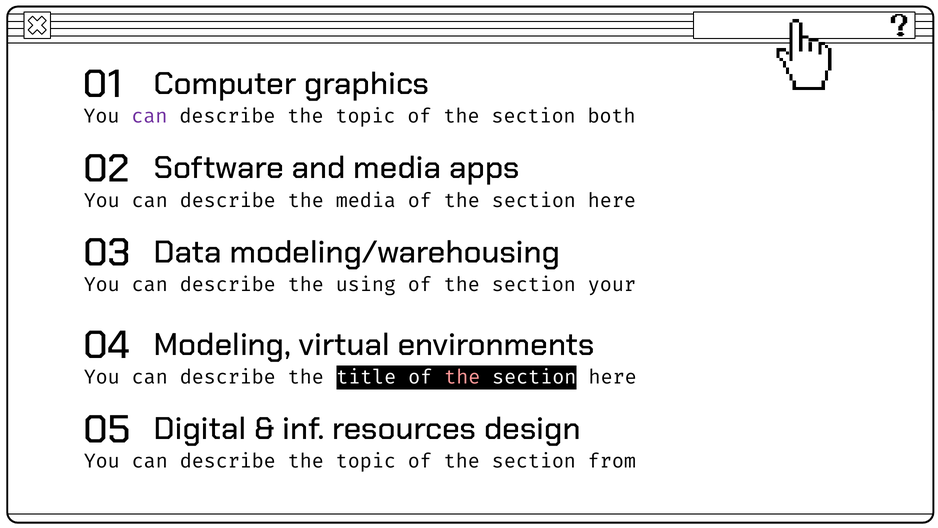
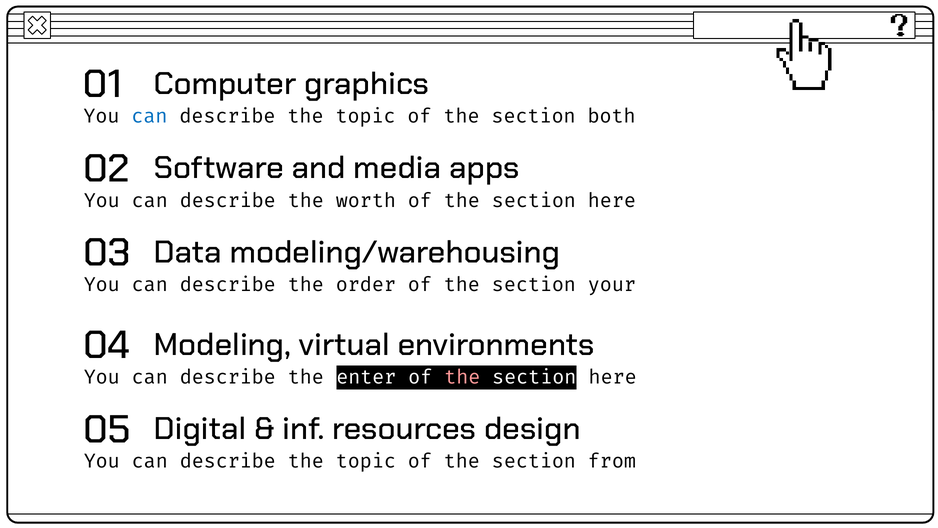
can at (149, 116) colour: purple -> blue
the media: media -> worth
using: using -> order
title: title -> enter
